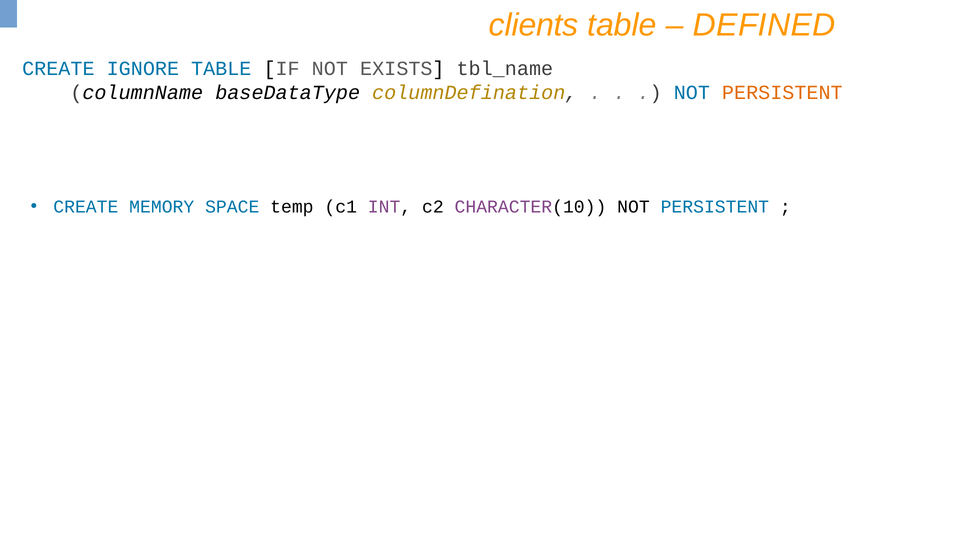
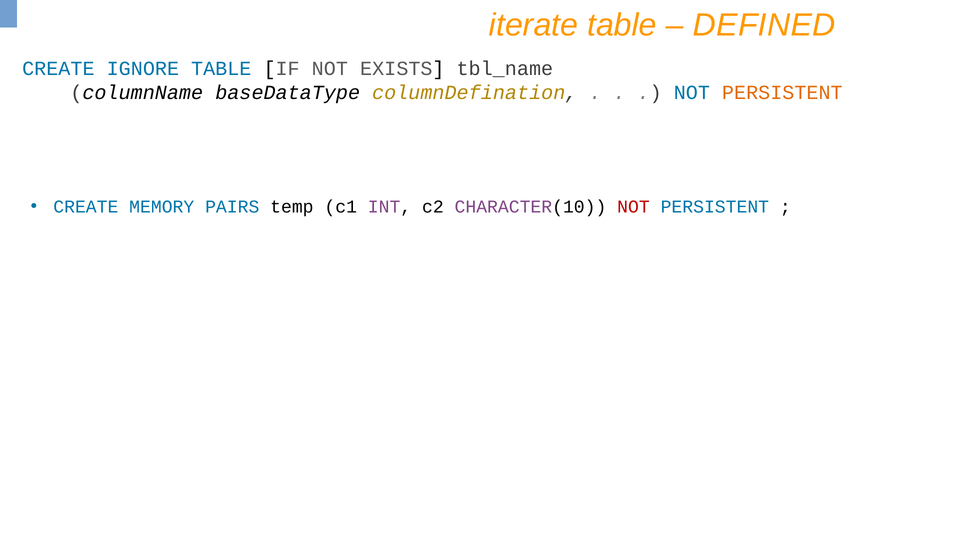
clients: clients -> iterate
SPACE: SPACE -> PAIRS
NOT at (634, 207) colour: black -> red
